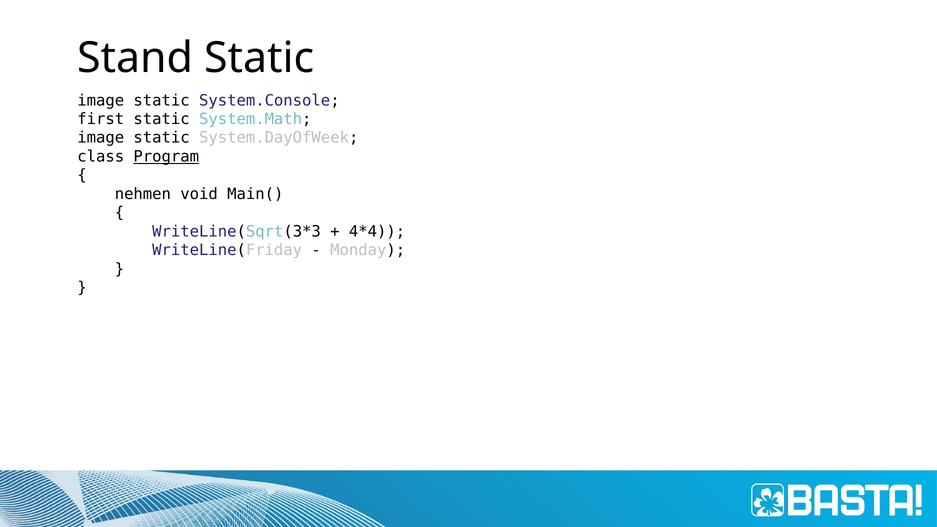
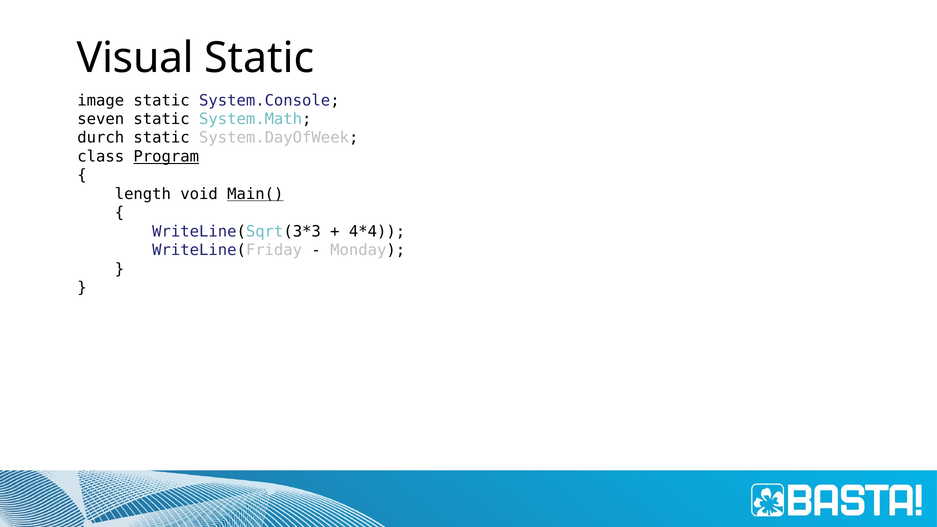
Stand: Stand -> Visual
first: first -> seven
image at (101, 138): image -> durch
nehmen: nehmen -> length
Main( underline: none -> present
